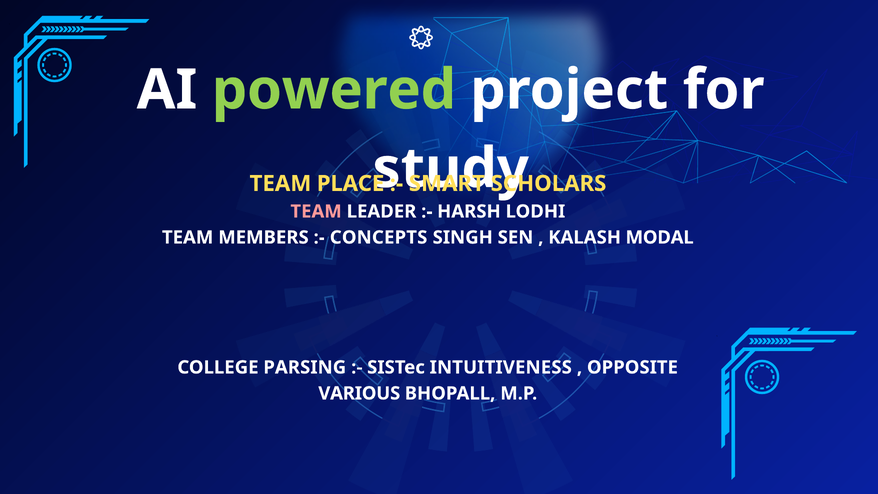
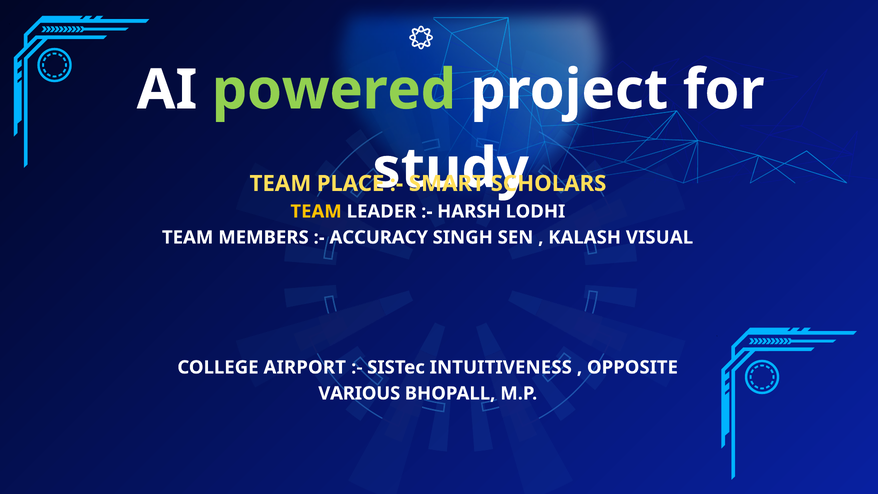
TEAM at (316, 211) colour: pink -> yellow
CONCEPTS: CONCEPTS -> ACCURACY
MODAL: MODAL -> VISUAL
PARSING: PARSING -> AIRPORT
